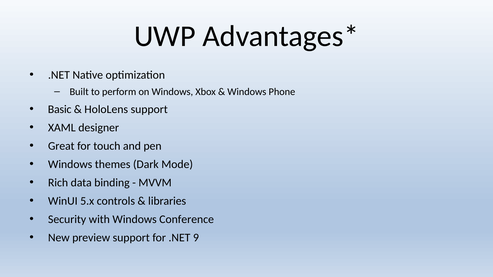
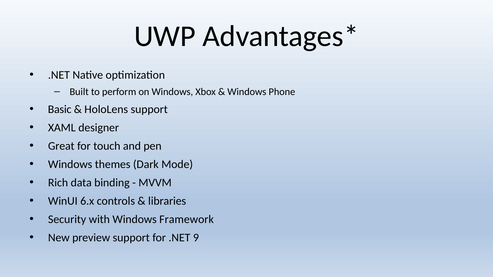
5.x: 5.x -> 6.x
Conference: Conference -> Framework
